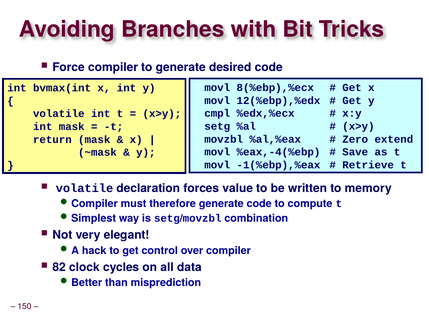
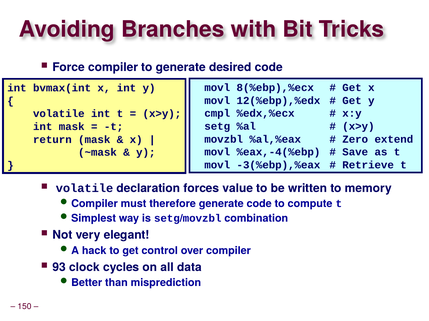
-1(%ebp),%eax: -1(%ebp),%eax -> -3(%ebp),%eax
82: 82 -> 93
